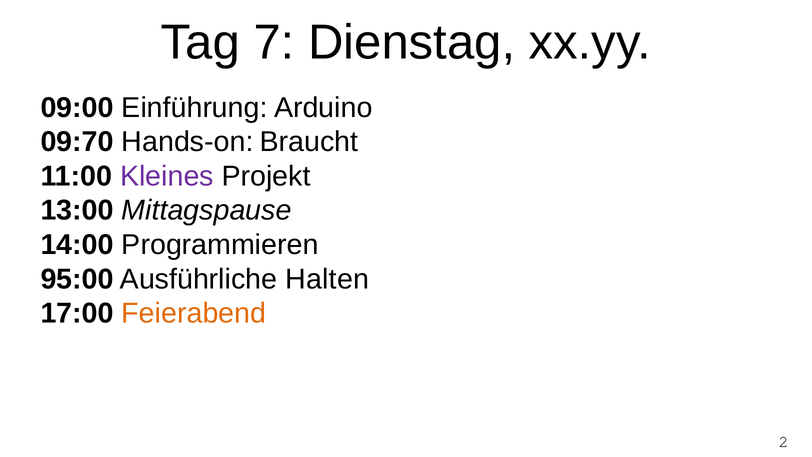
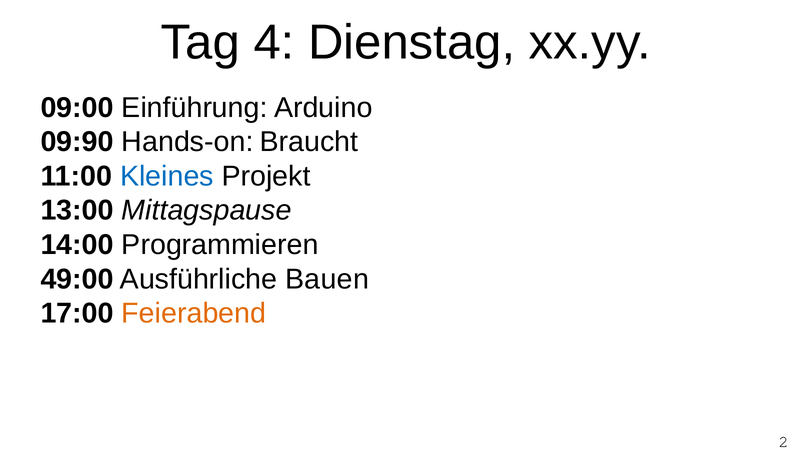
7: 7 -> 4
09:70: 09:70 -> 09:90
Kleines colour: purple -> blue
95:00: 95:00 -> 49:00
Halten: Halten -> Bauen
